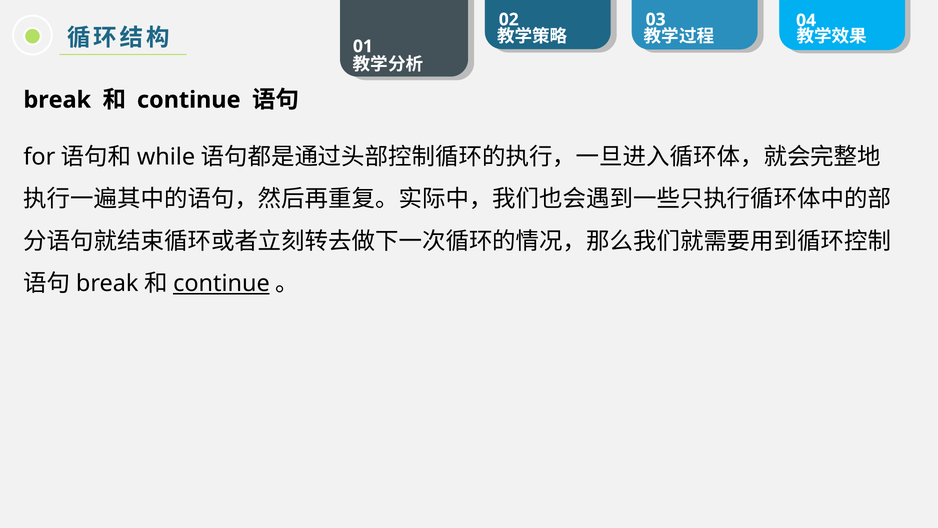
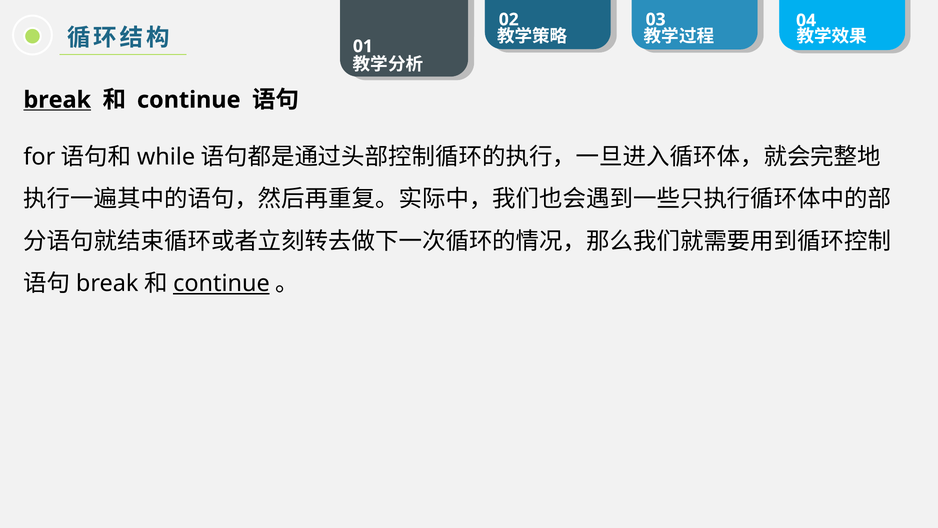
break at (57, 100) underline: none -> present
